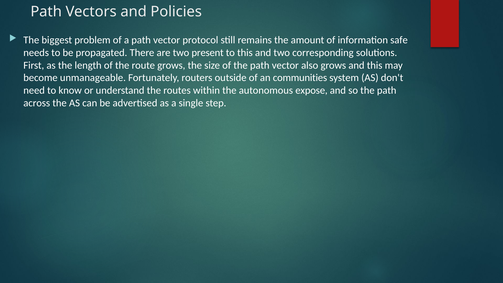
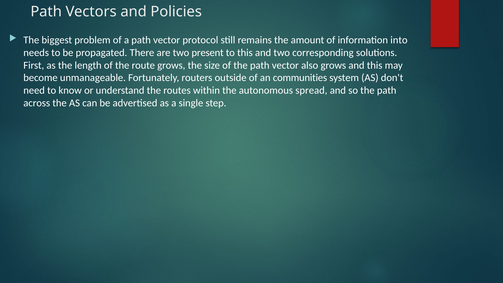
safe: safe -> into
expose: expose -> spread
